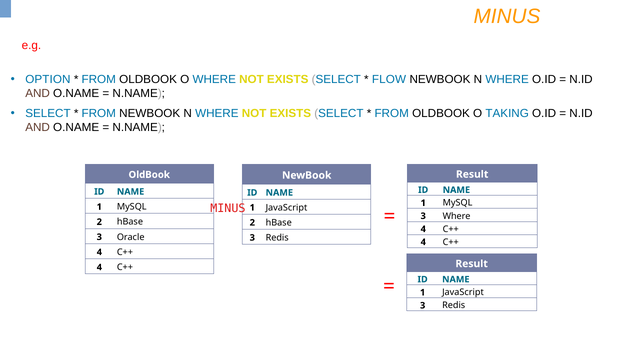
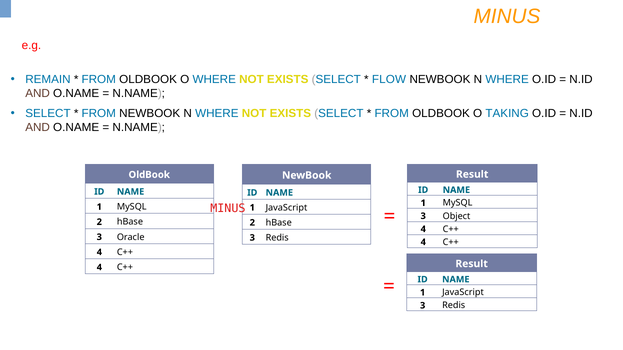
OPTION: OPTION -> REMAIN
3 Where: Where -> Object
